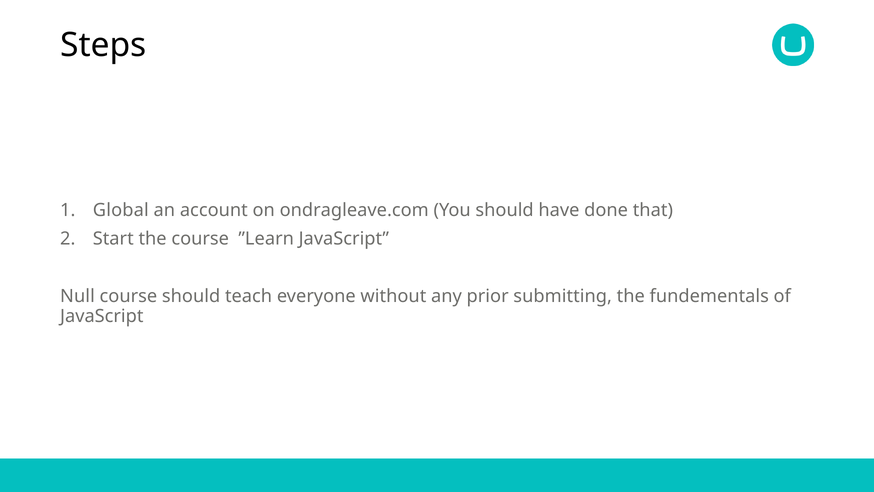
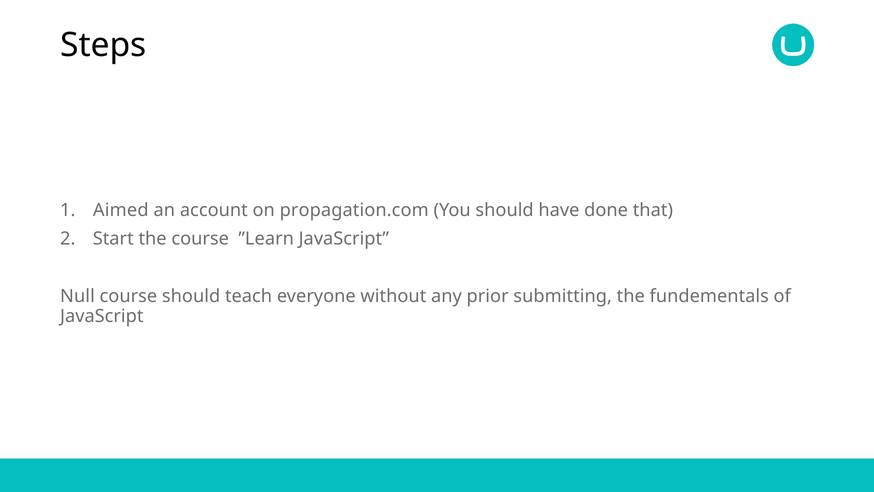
Global: Global -> Aimed
ondragleave.com: ondragleave.com -> propagation.com
